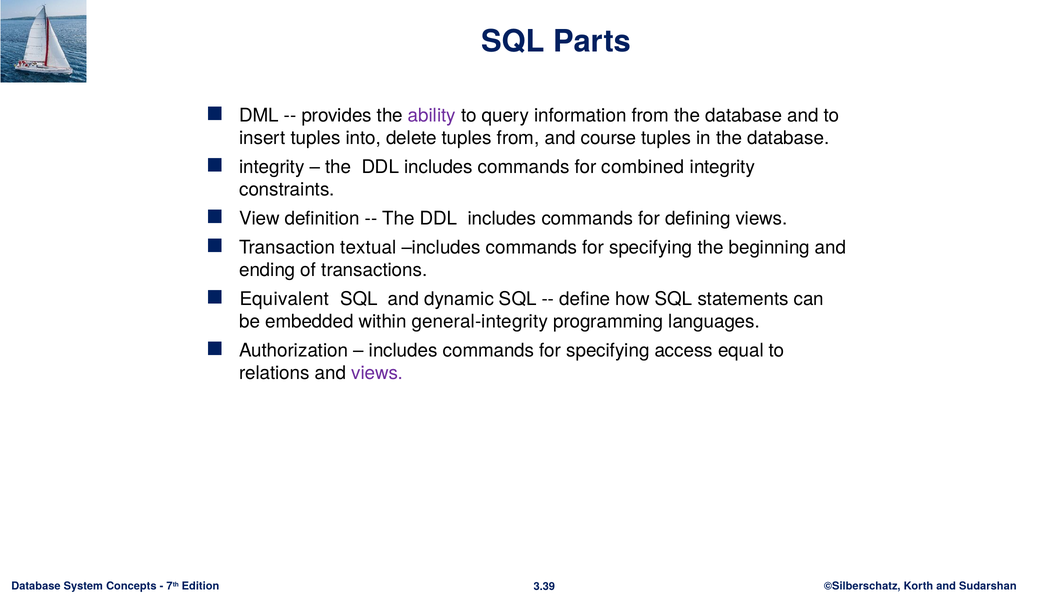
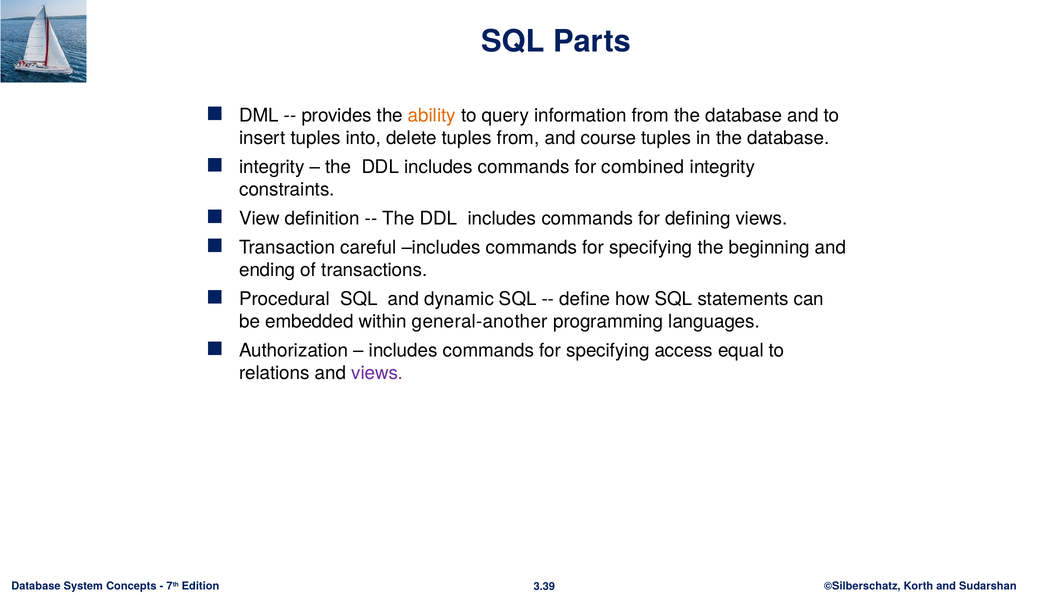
ability colour: purple -> orange
textual: textual -> careful
Equivalent: Equivalent -> Procedural
general-integrity: general-integrity -> general-another
